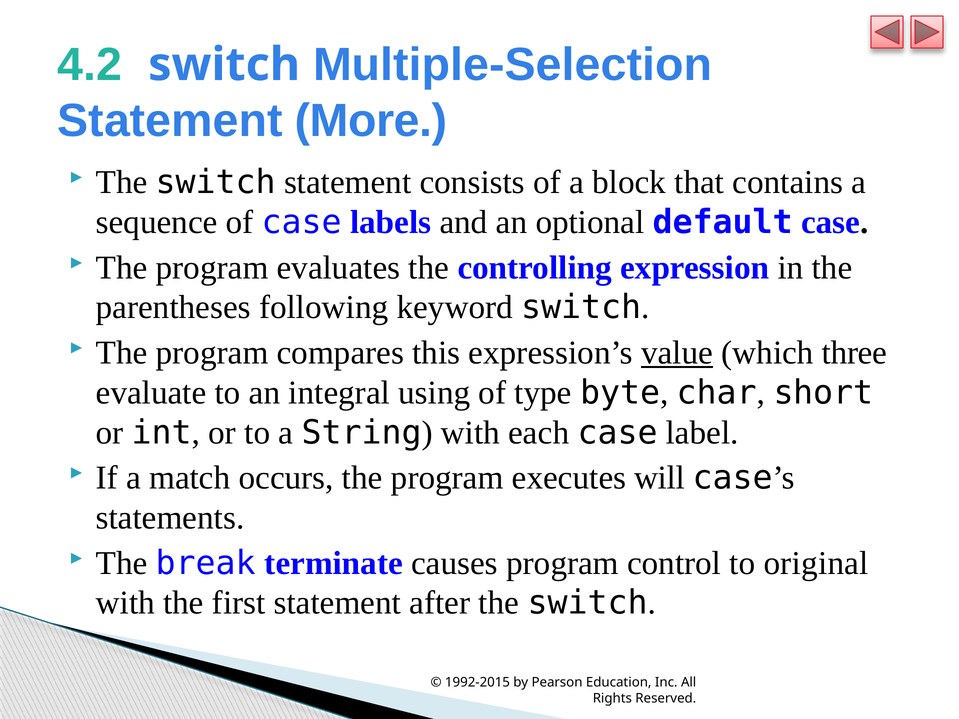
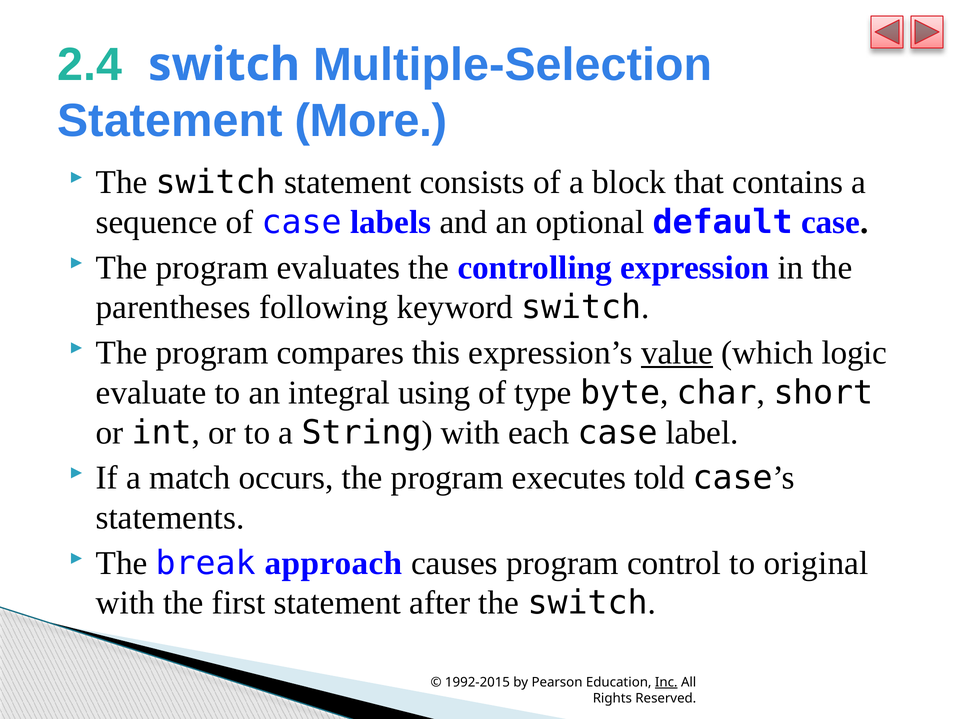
4.2: 4.2 -> 2.4
three: three -> logic
will: will -> told
terminate: terminate -> approach
Inc underline: none -> present
